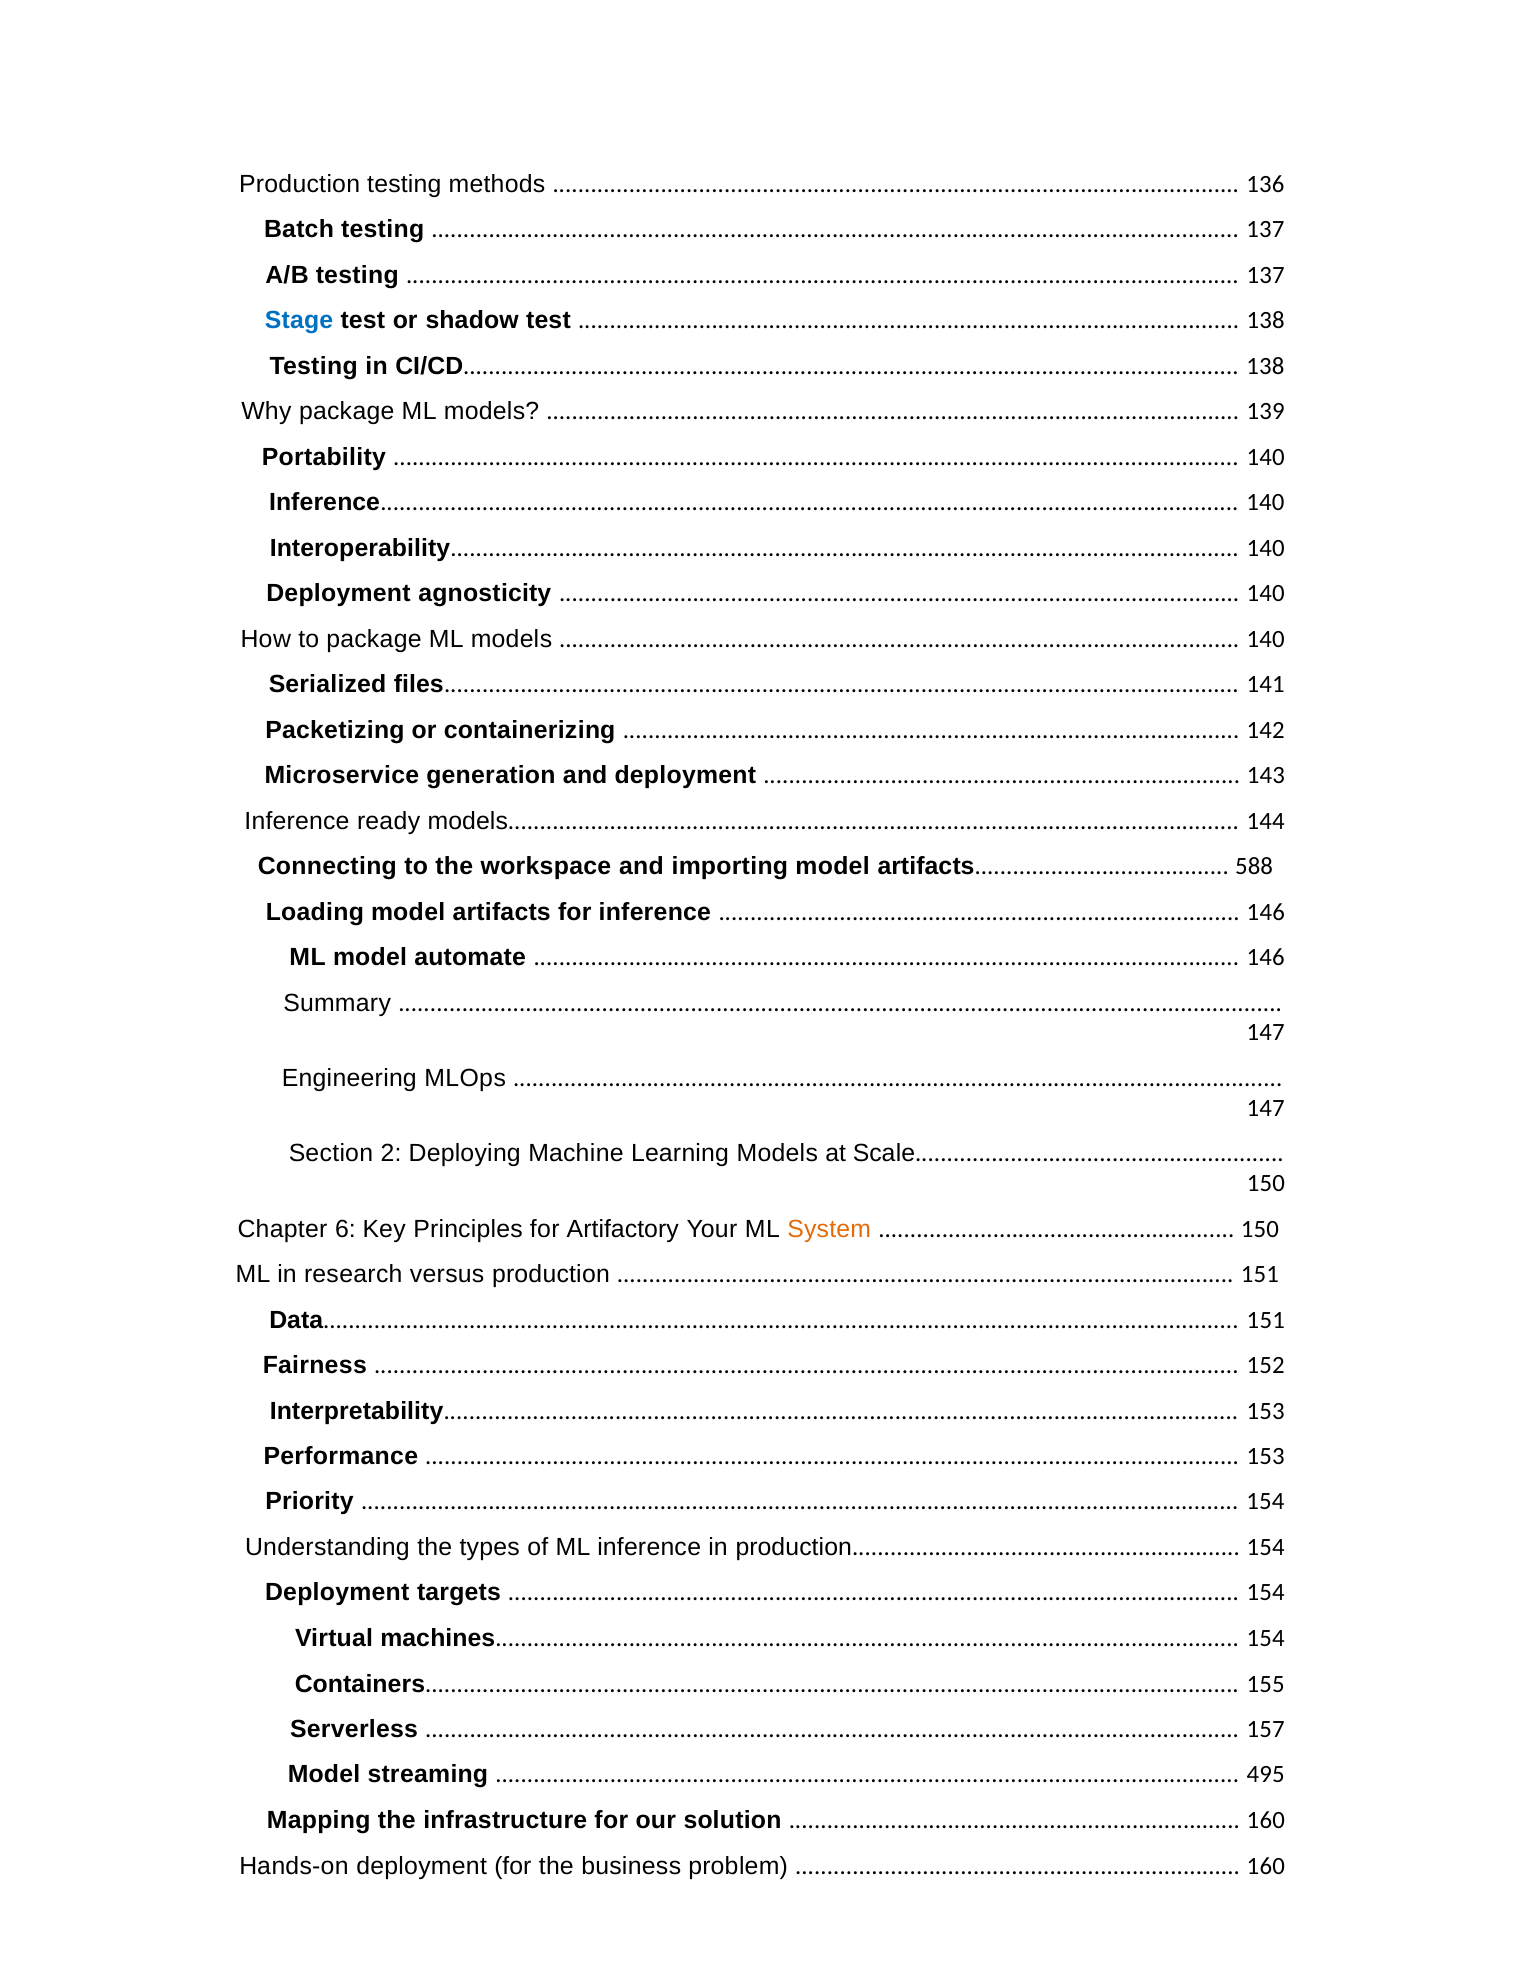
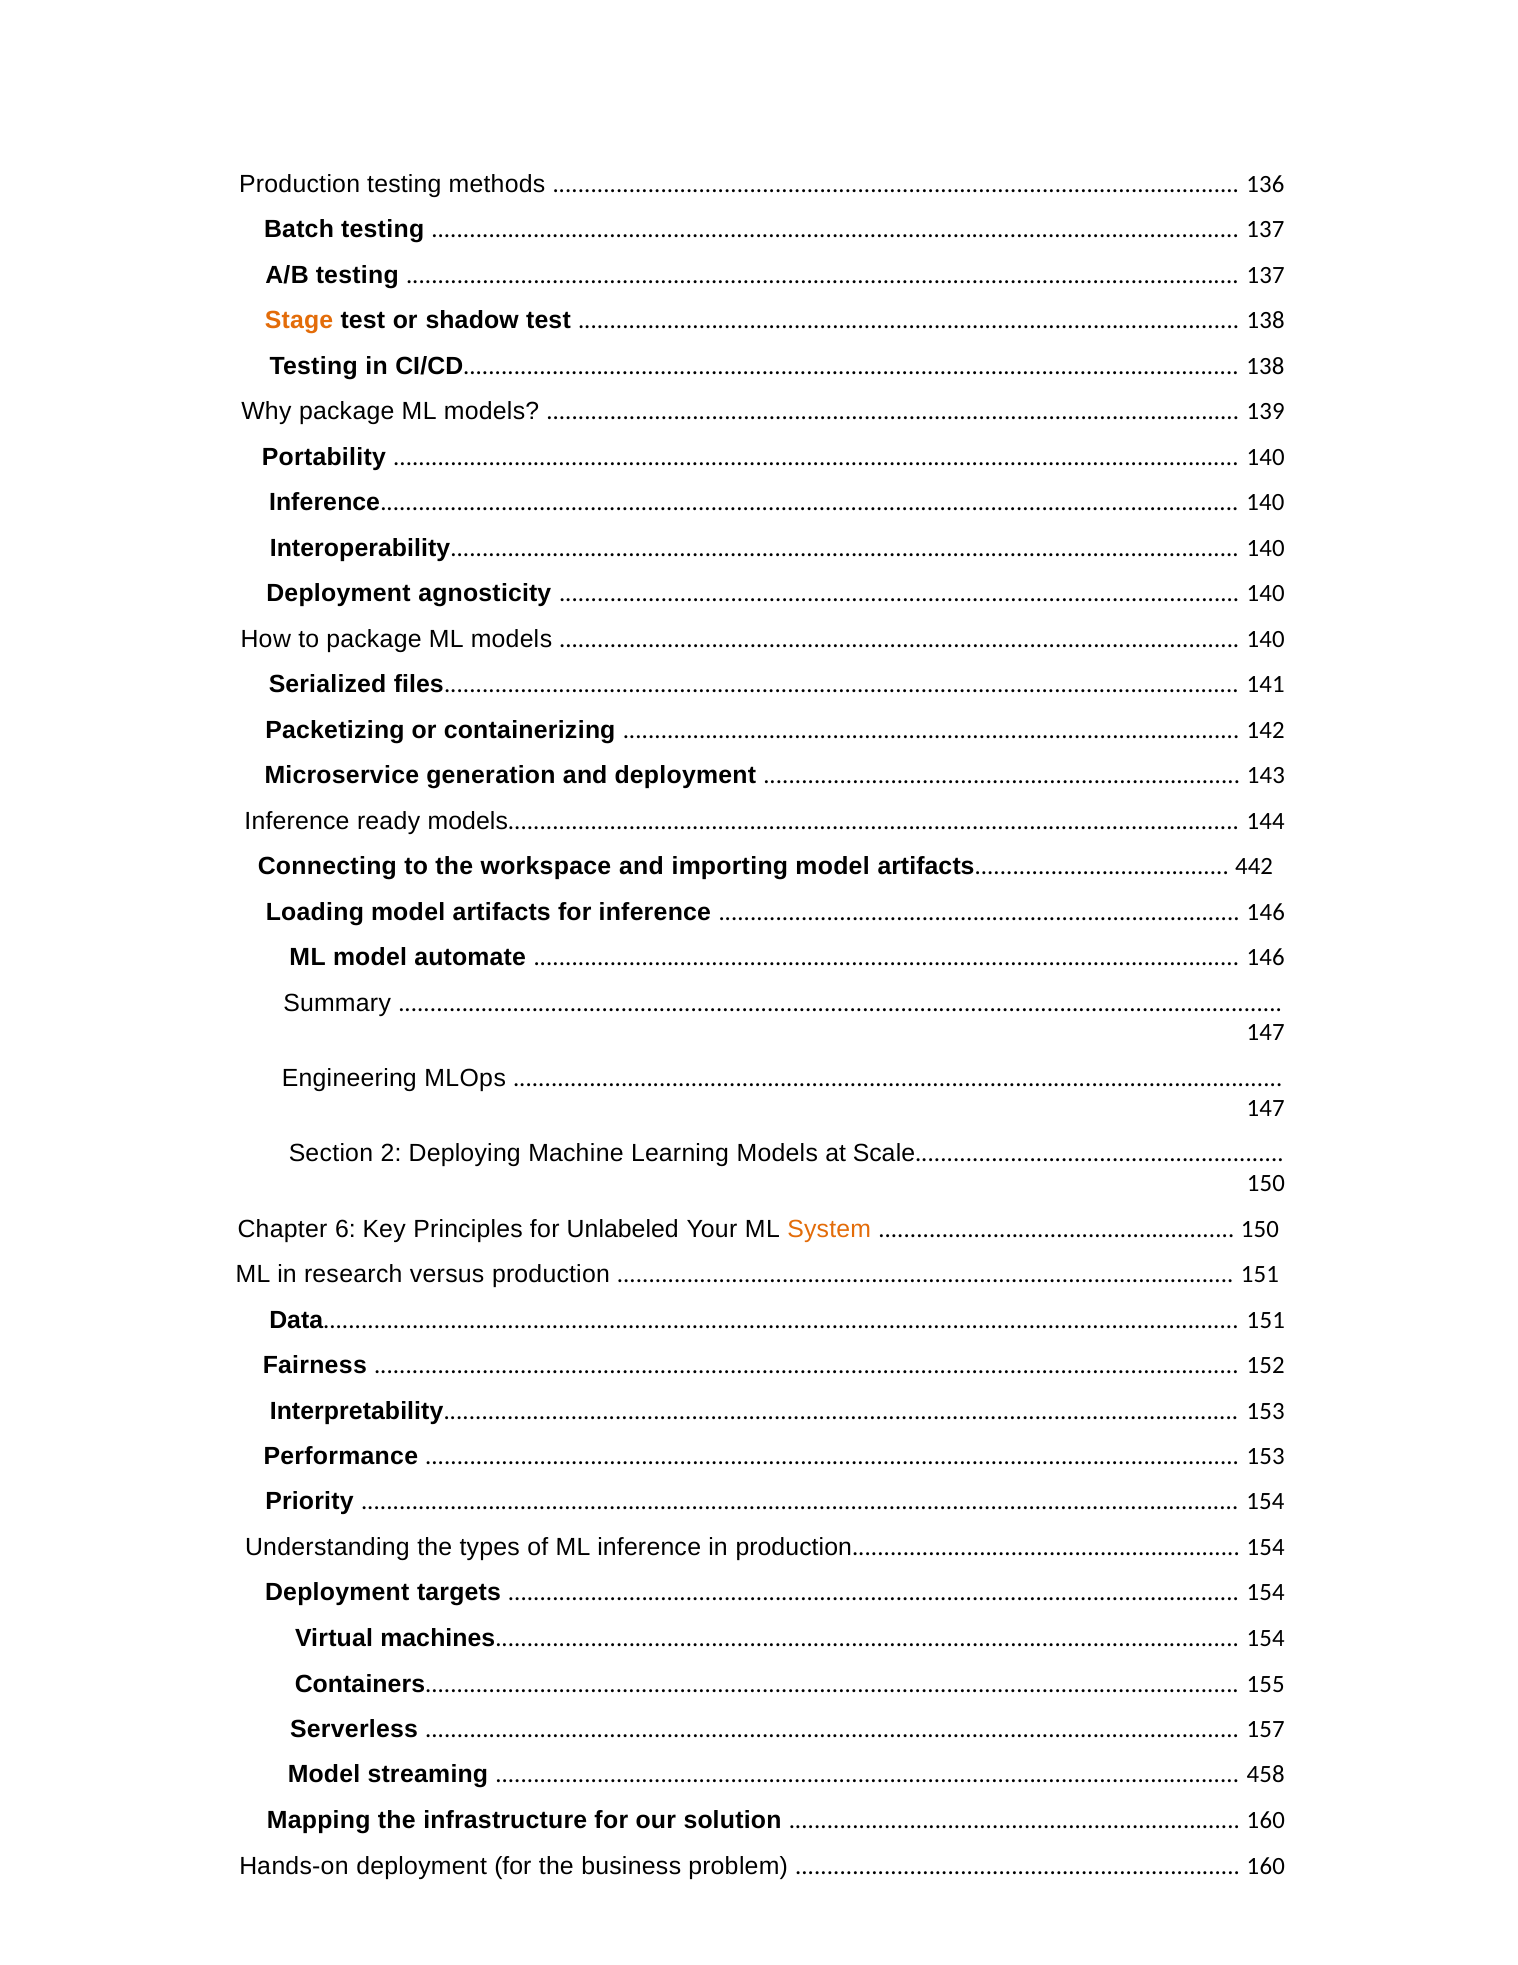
Stage colour: blue -> orange
588: 588 -> 442
Artifactory: Artifactory -> Unlabeled
495: 495 -> 458
